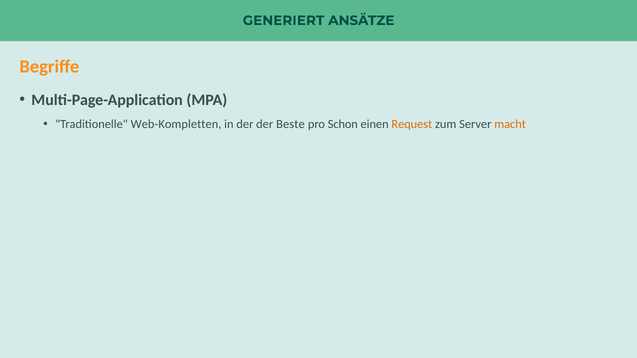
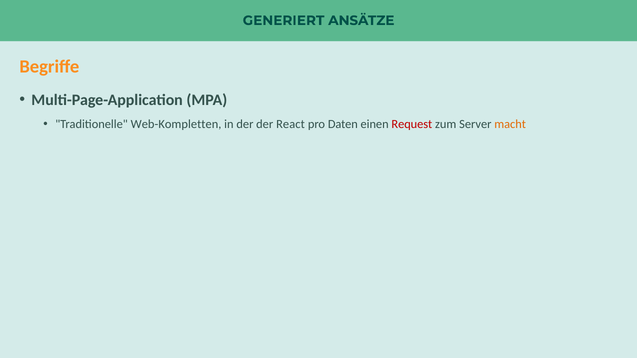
Beste: Beste -> React
Schon: Schon -> Daten
Request colour: orange -> red
